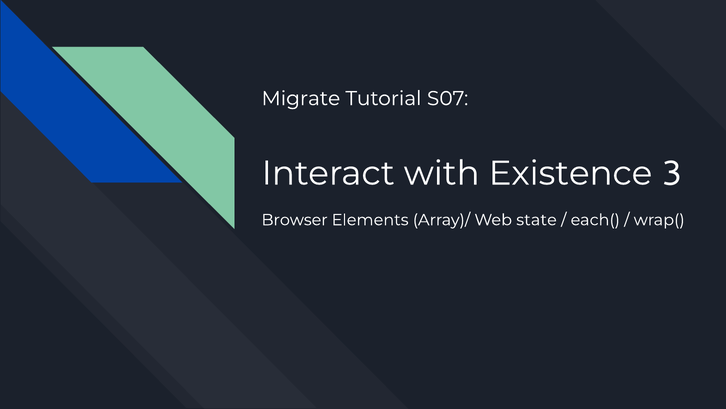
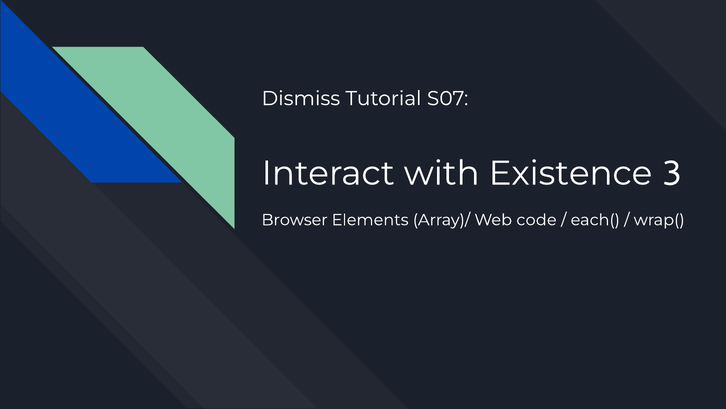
Migrate: Migrate -> Dismiss
state: state -> code
